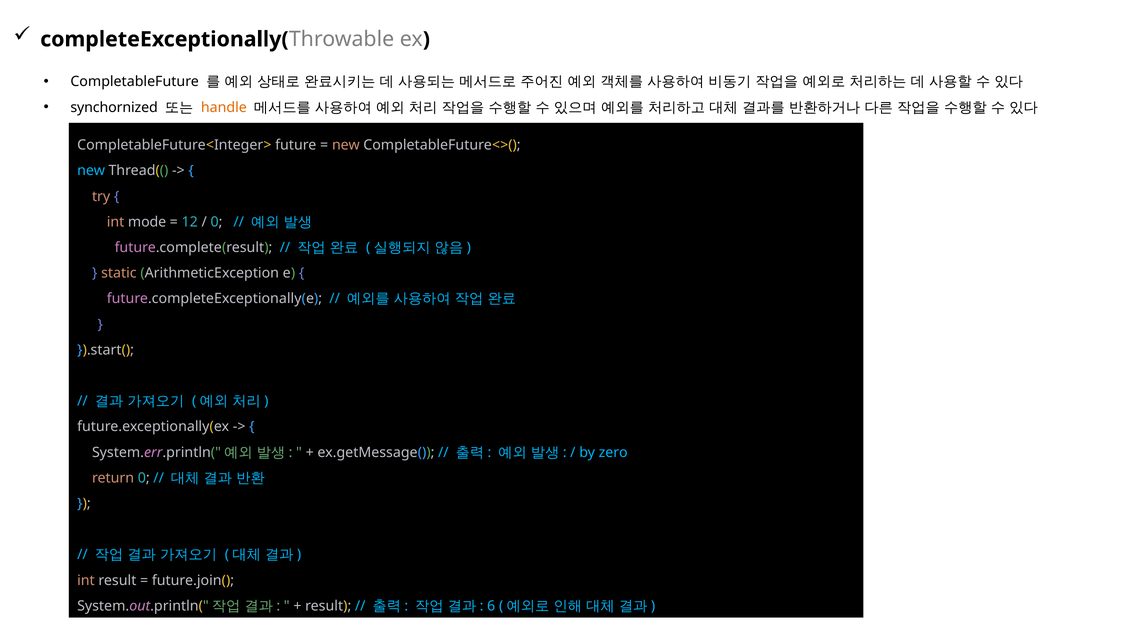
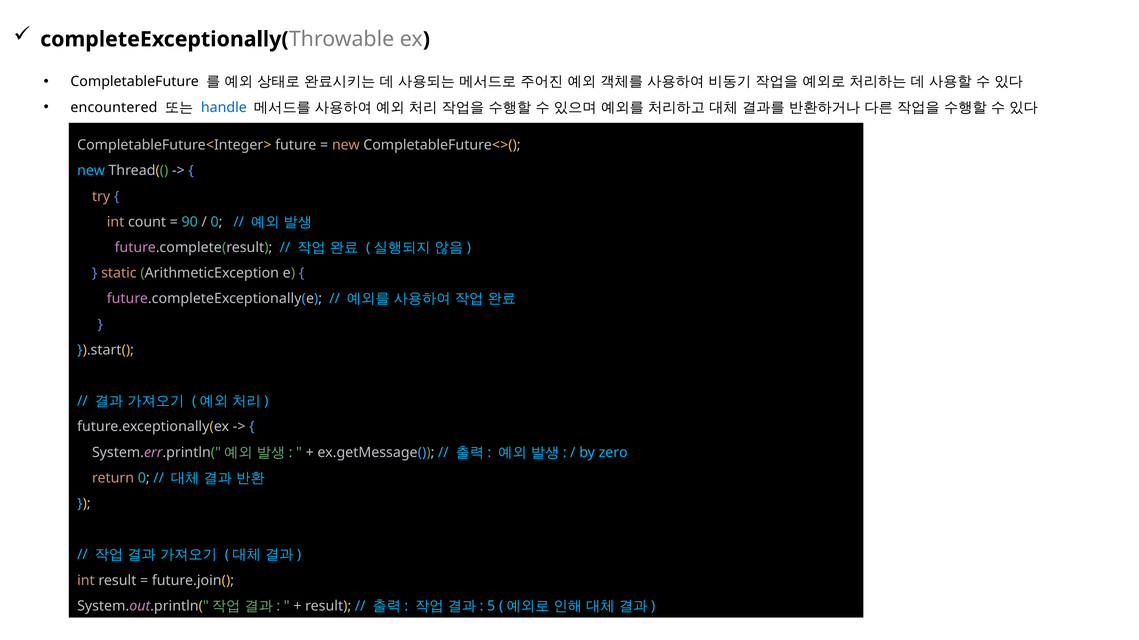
synchornized: synchornized -> encountered
handle colour: orange -> blue
mode: mode -> count
12: 12 -> 90
6: 6 -> 5
